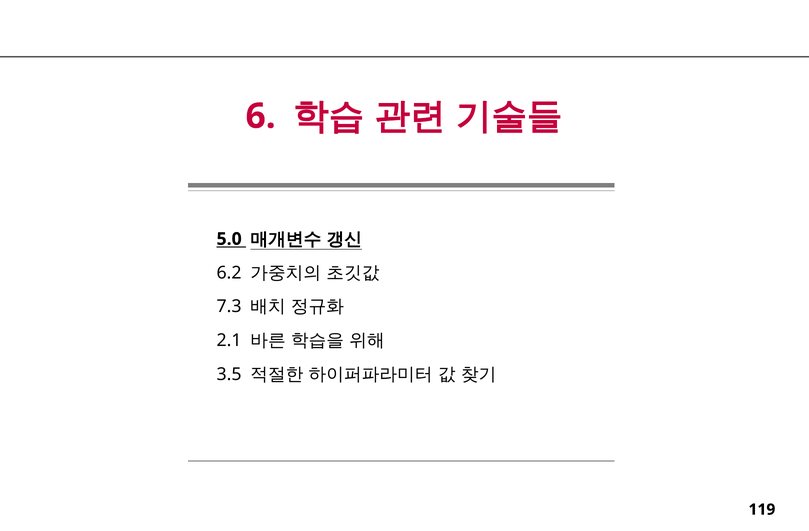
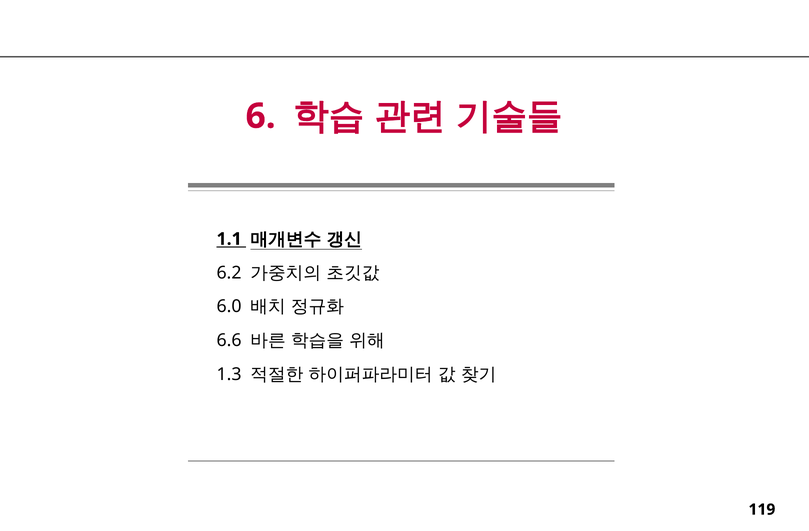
5.0: 5.0 -> 1.1
7.3: 7.3 -> 6.0
2.1: 2.1 -> 6.6
3.5: 3.5 -> 1.3
